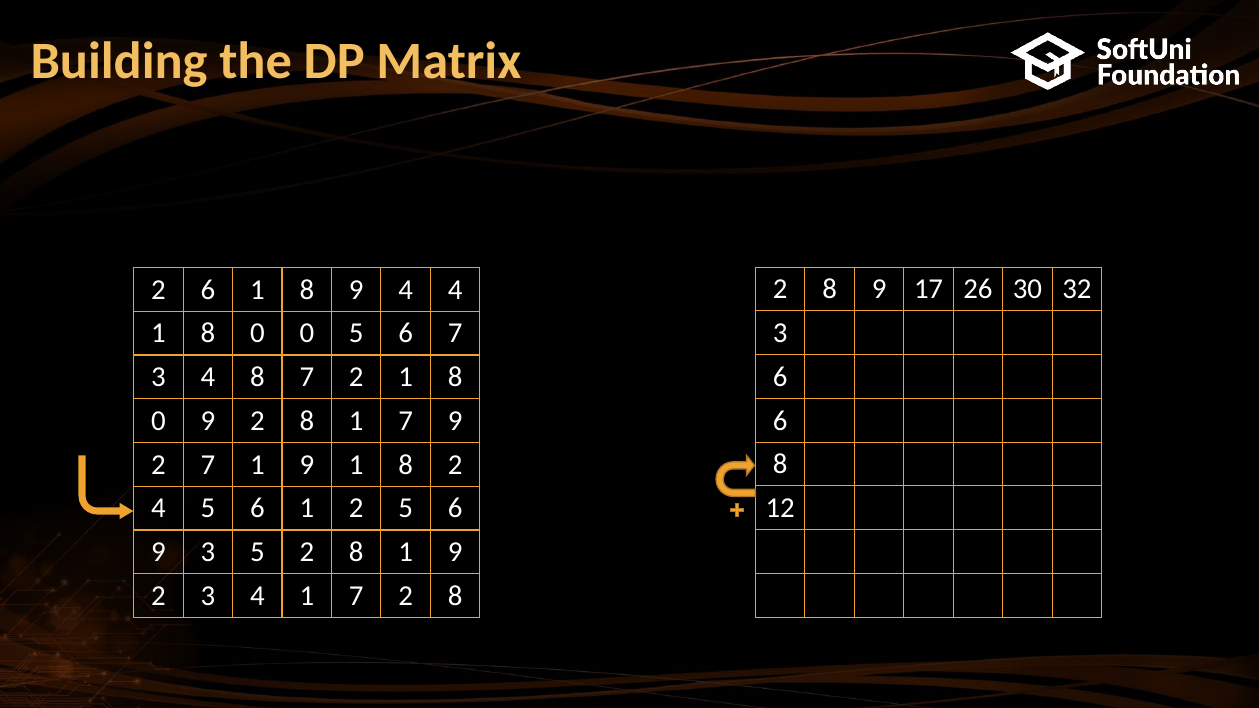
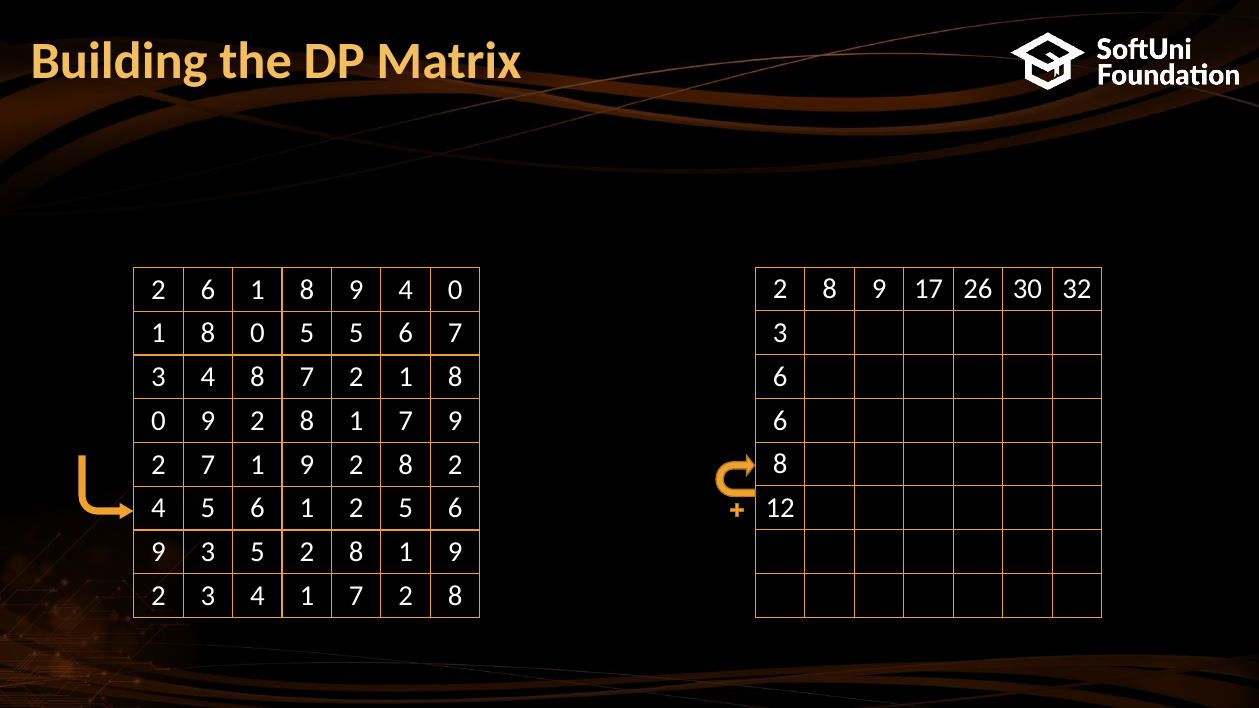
4 4: 4 -> 0
0 0: 0 -> 5
7 1 9 1: 1 -> 2
